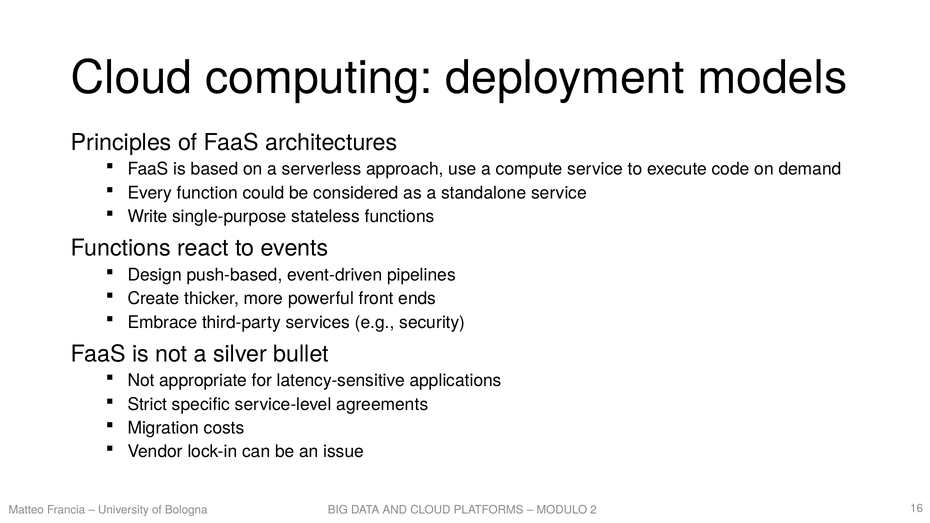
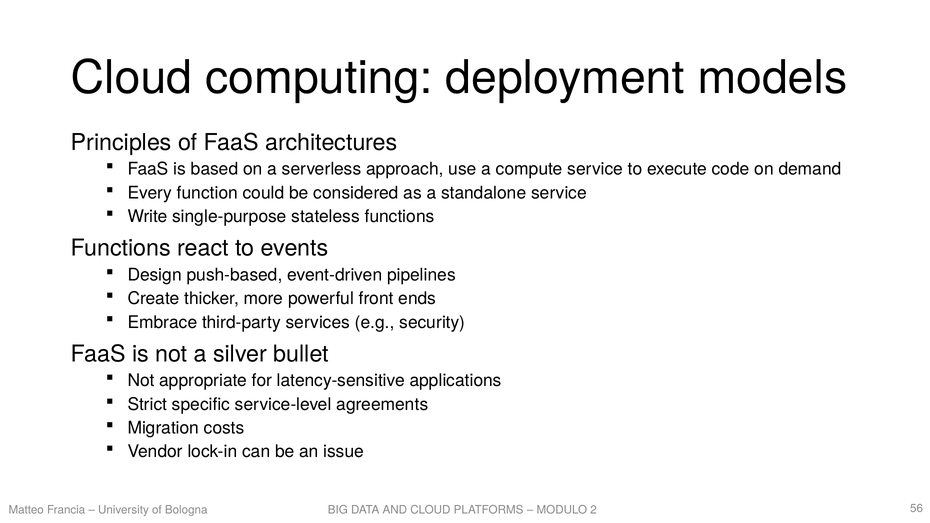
16: 16 -> 56
